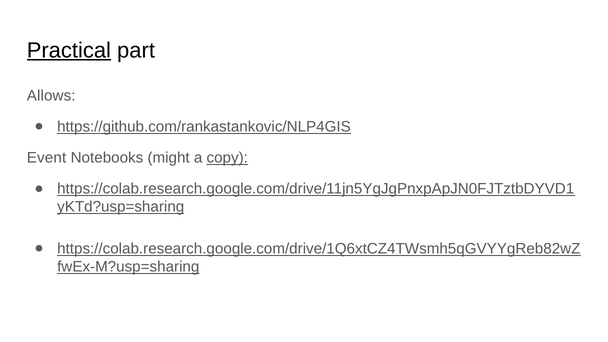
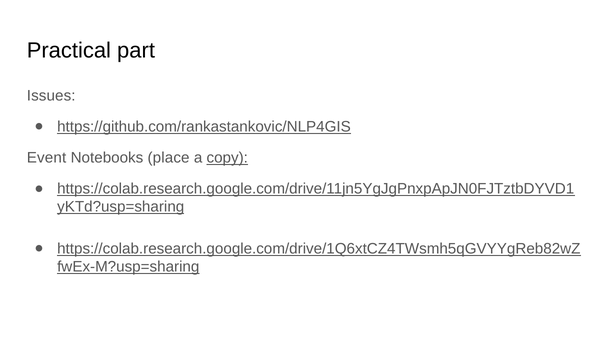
Practical underline: present -> none
Allows: Allows -> Issues
might: might -> place
